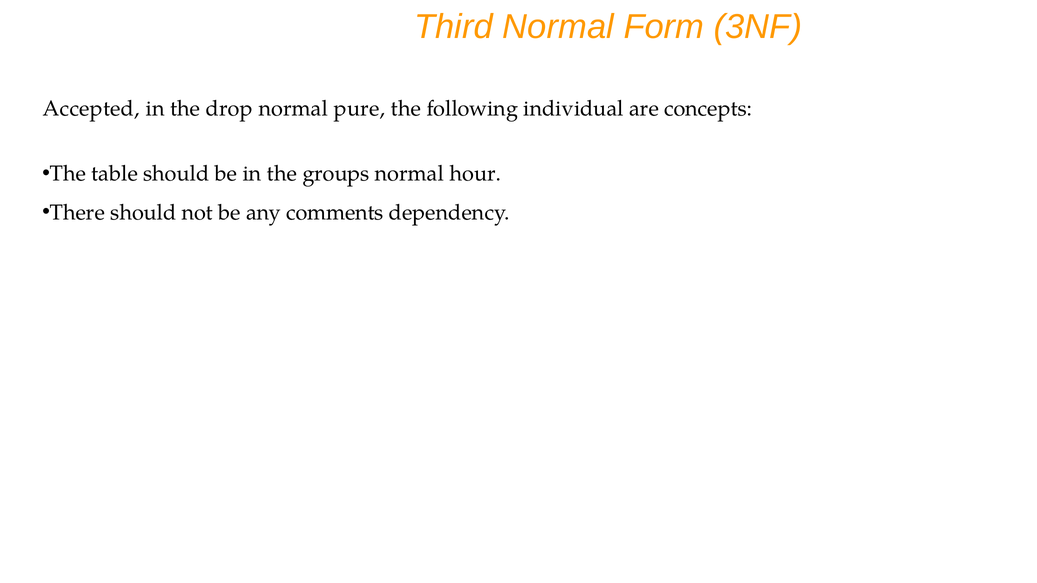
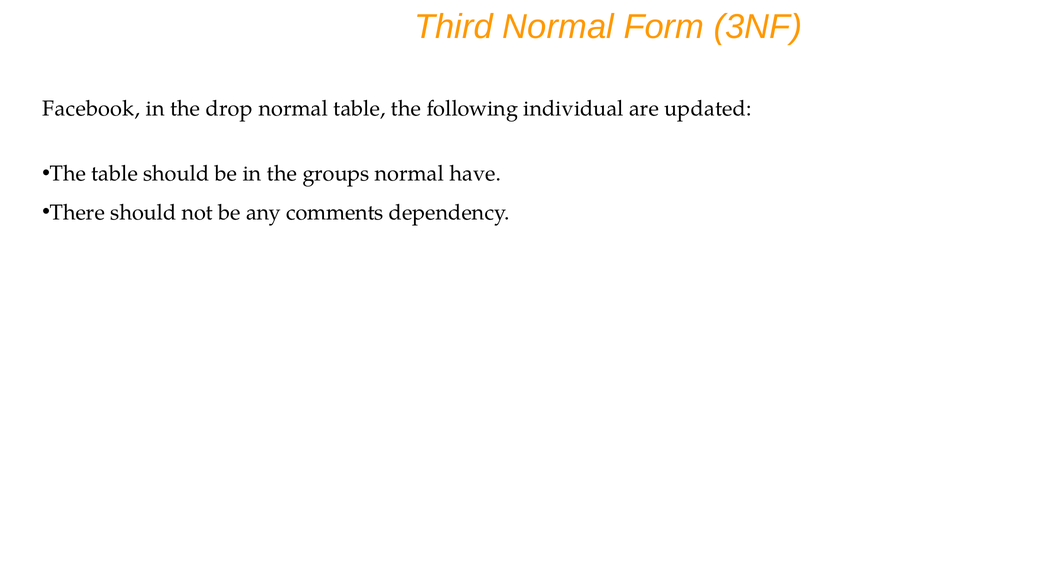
Accepted: Accepted -> Facebook
normal pure: pure -> table
concepts: concepts -> updated
hour: hour -> have
